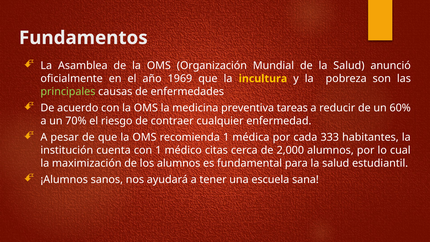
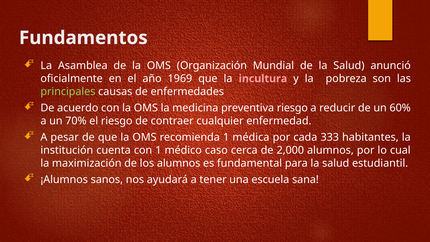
incultura colour: yellow -> pink
preventiva tareas: tareas -> riesgo
citas: citas -> caso
